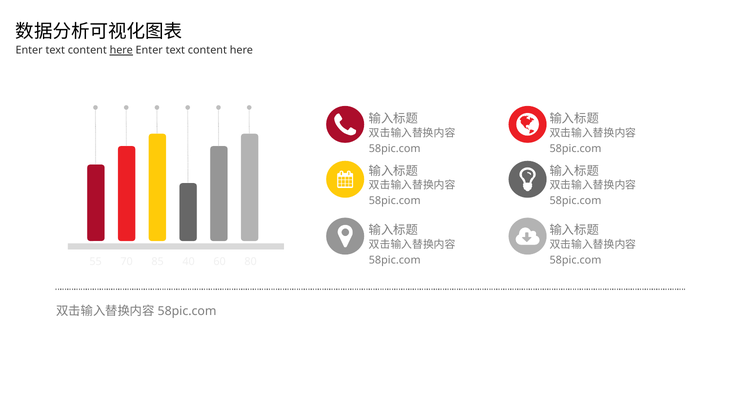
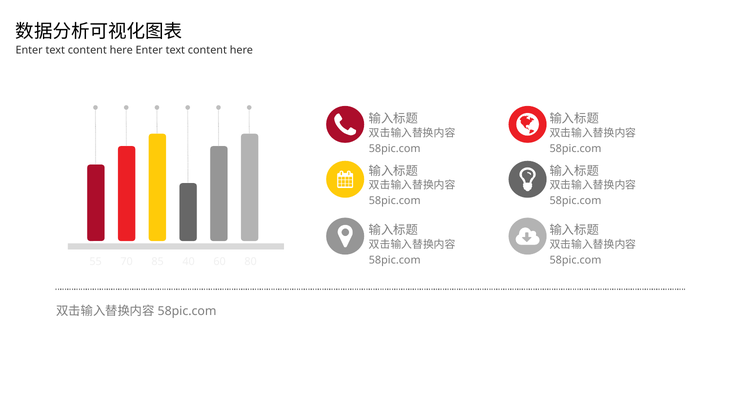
here at (121, 50) underline: present -> none
